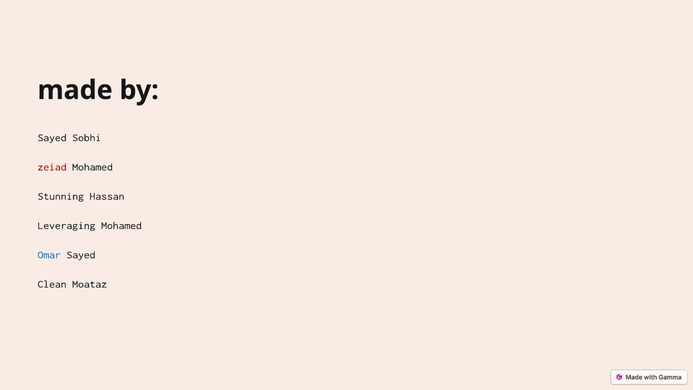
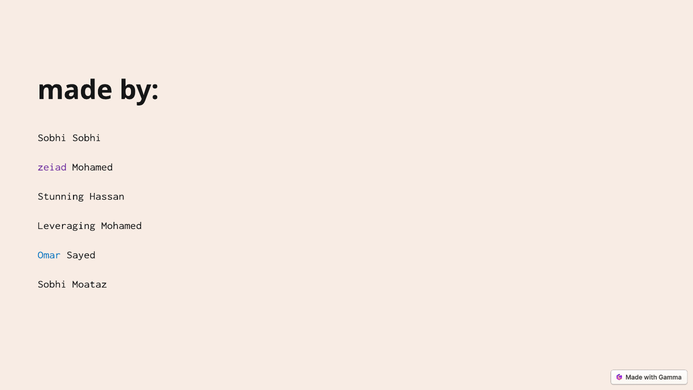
Sayed at (52, 138): Sayed -> Sobhi
zeiad colour: red -> purple
Clean at (52, 284): Clean -> Sobhi
